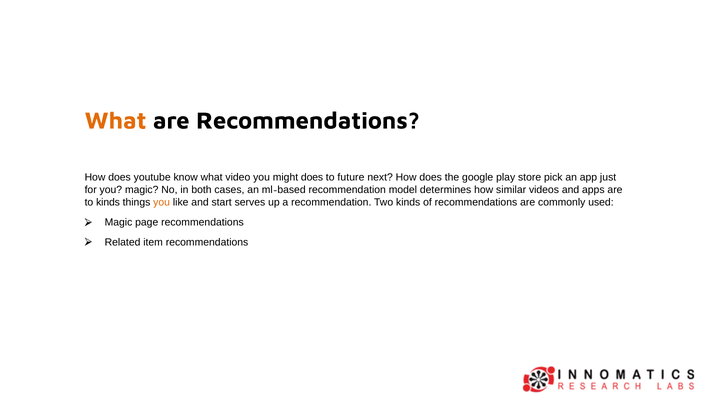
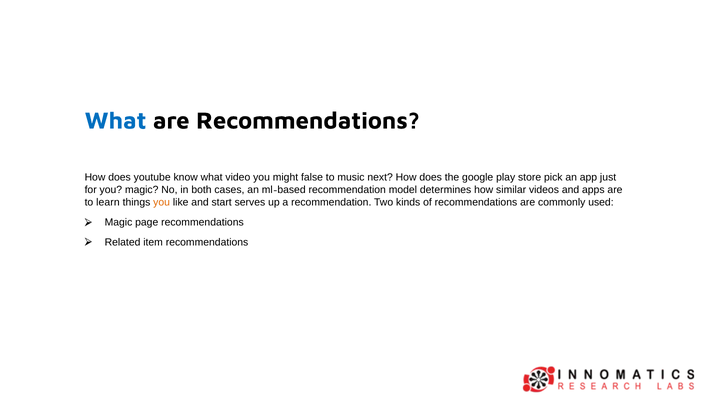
What at (116, 121) colour: orange -> blue
might does: does -> false
future: future -> music
to kinds: kinds -> learn
